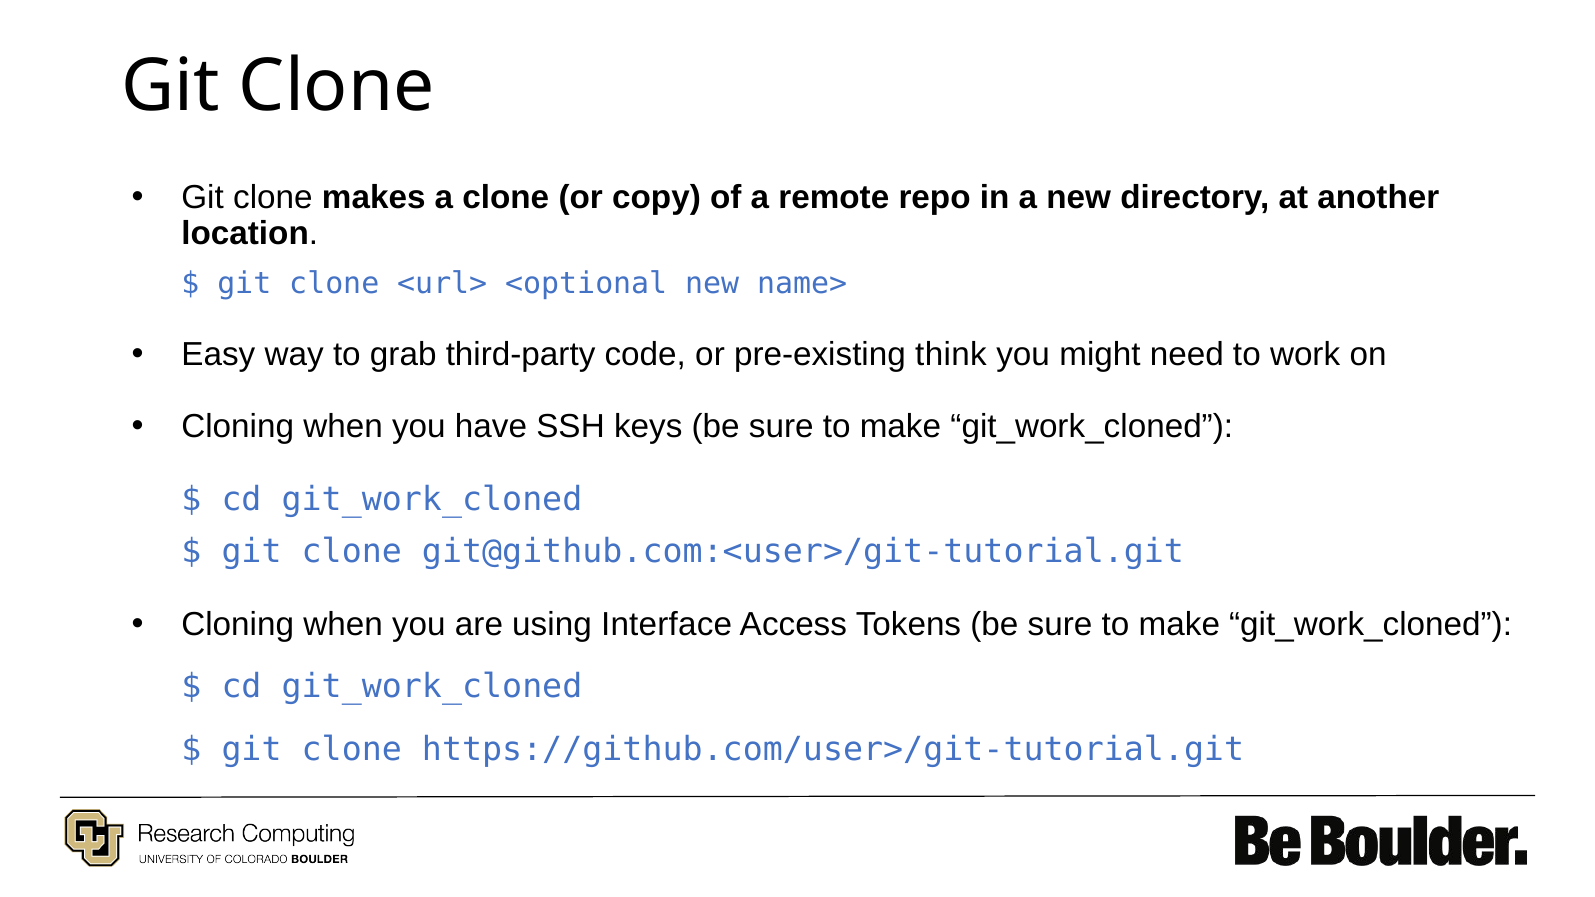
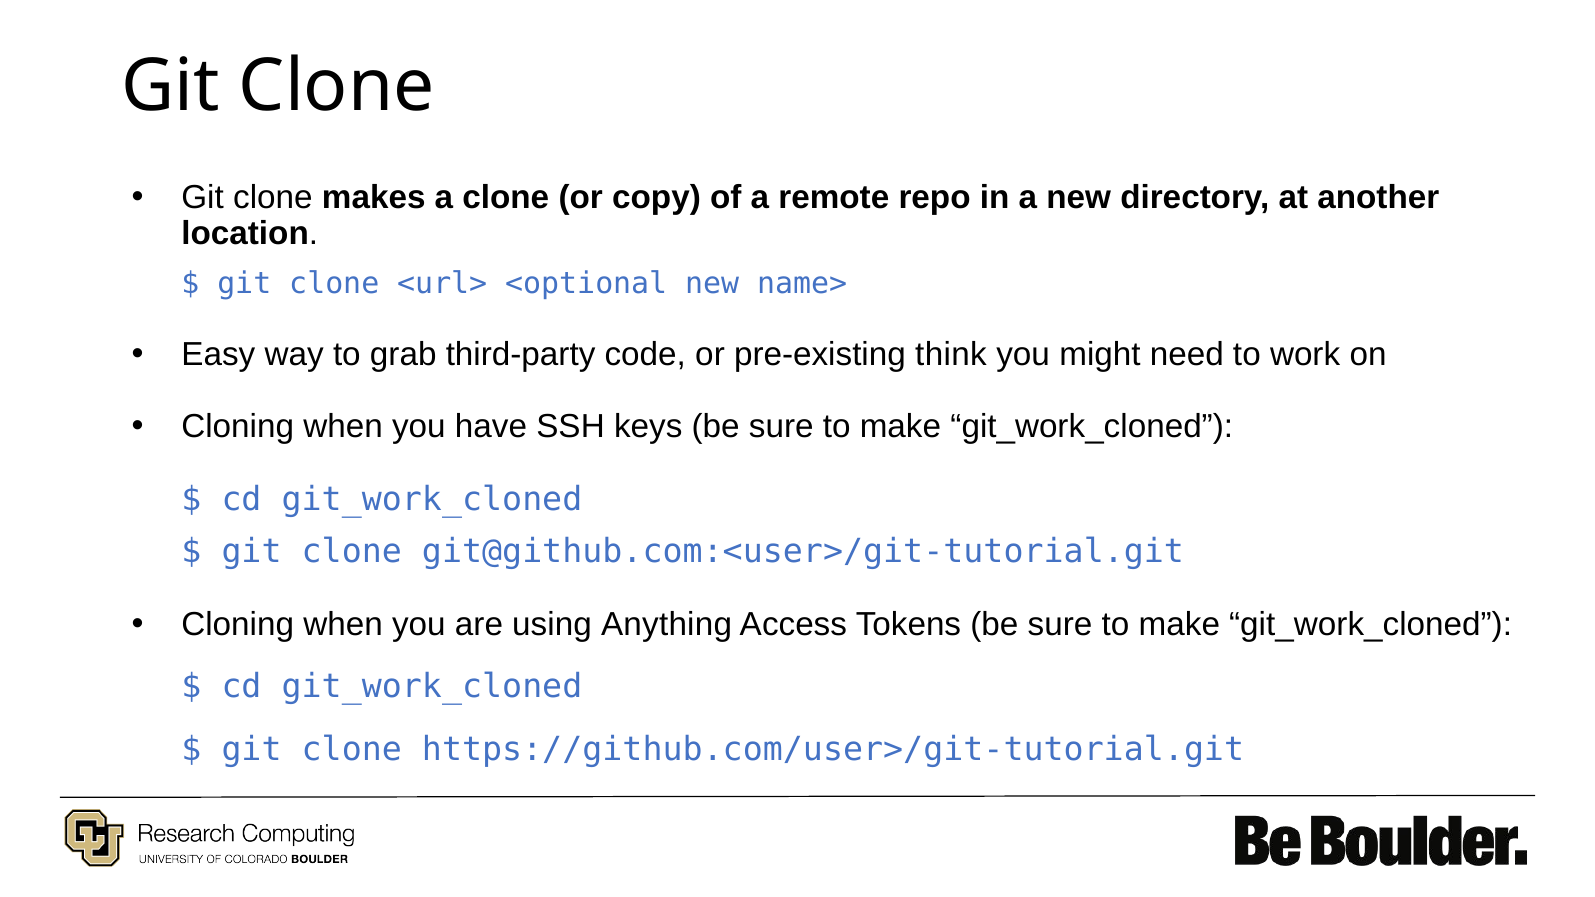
Interface: Interface -> Anything
